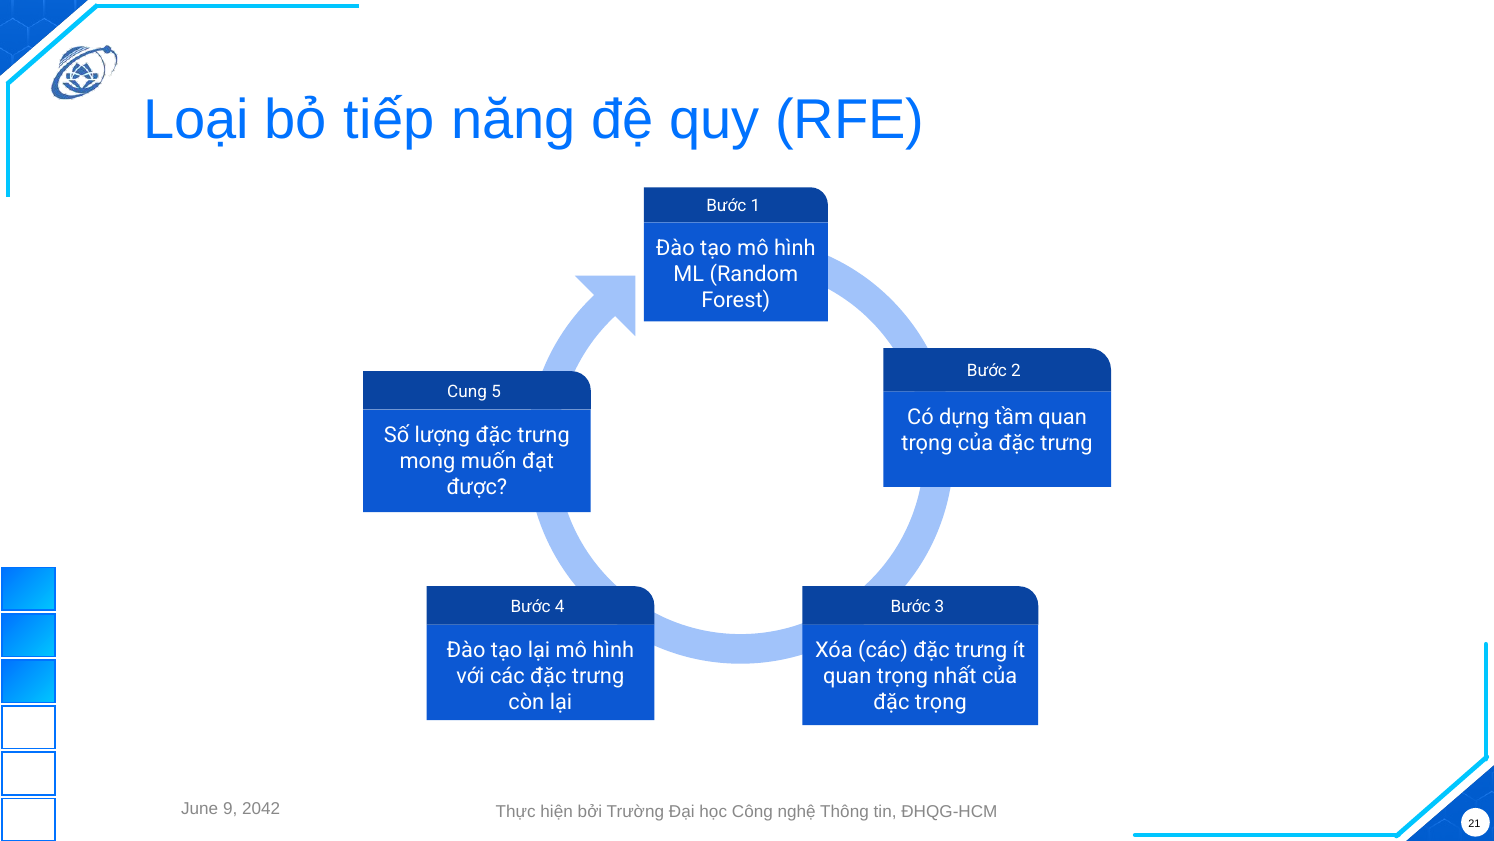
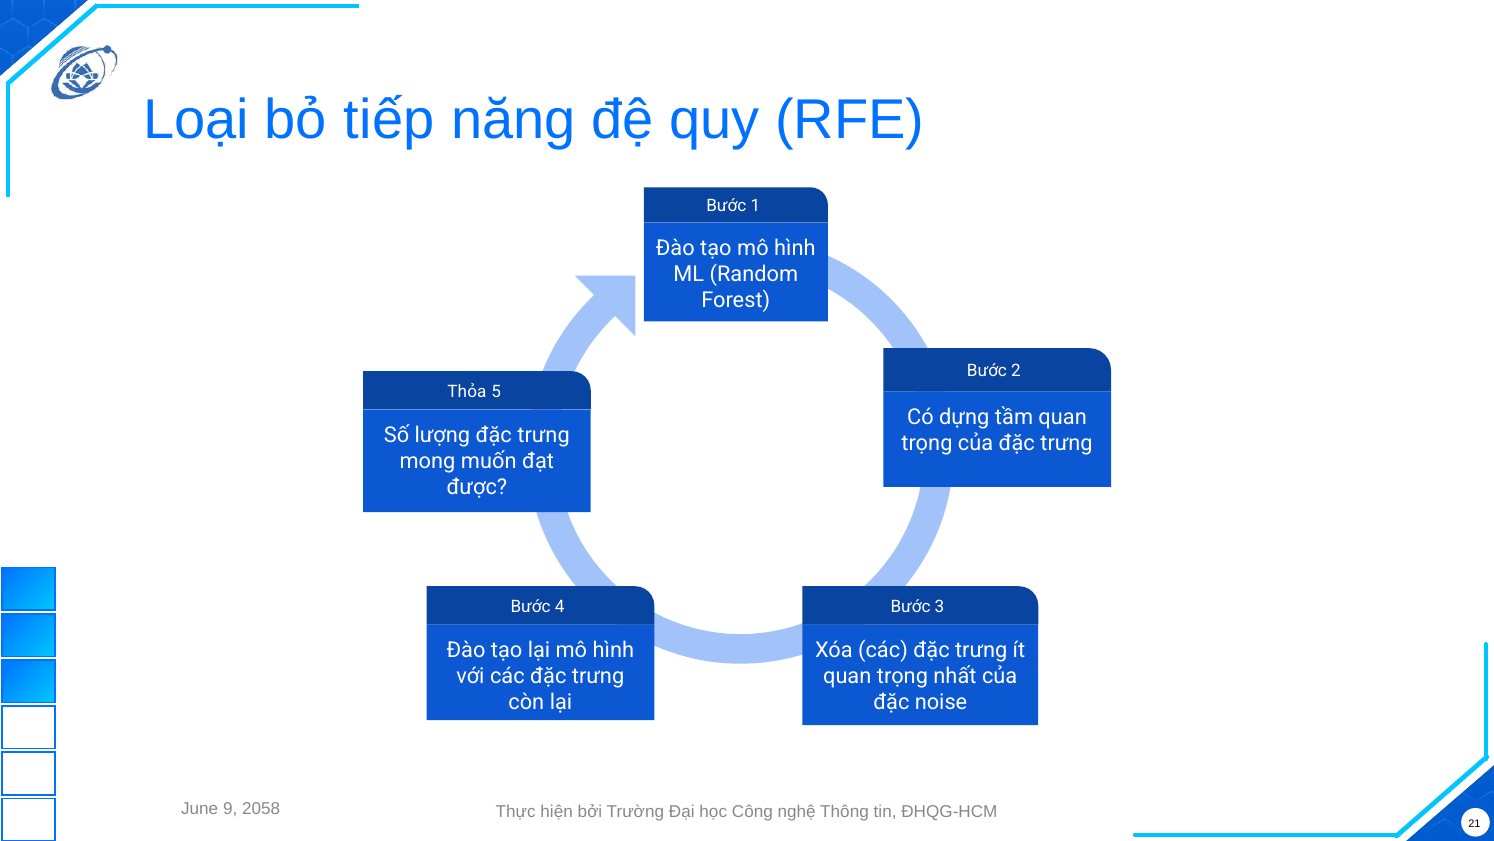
Cung: Cung -> Thỏa
đặc trọng: trọng -> noise
2042: 2042 -> 2058
